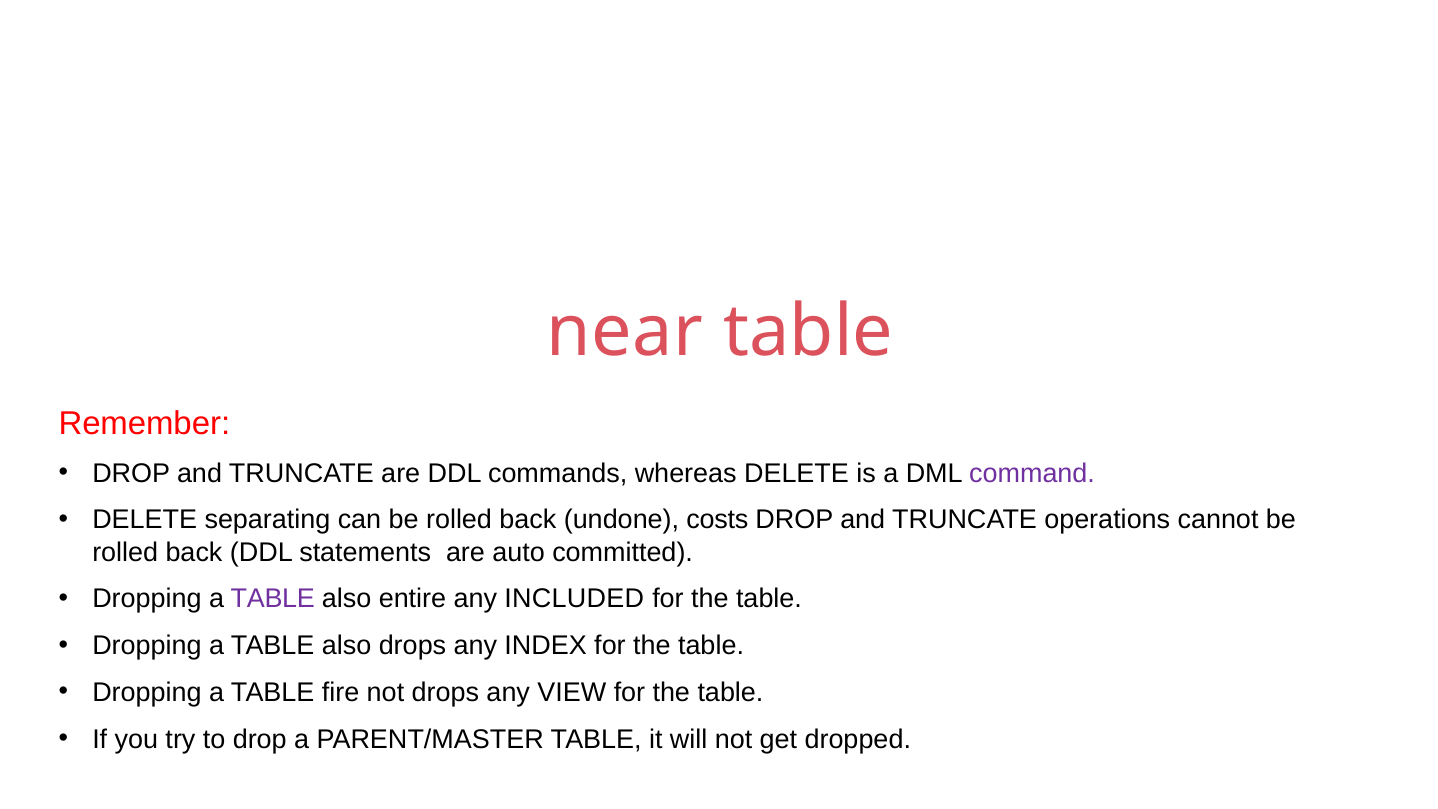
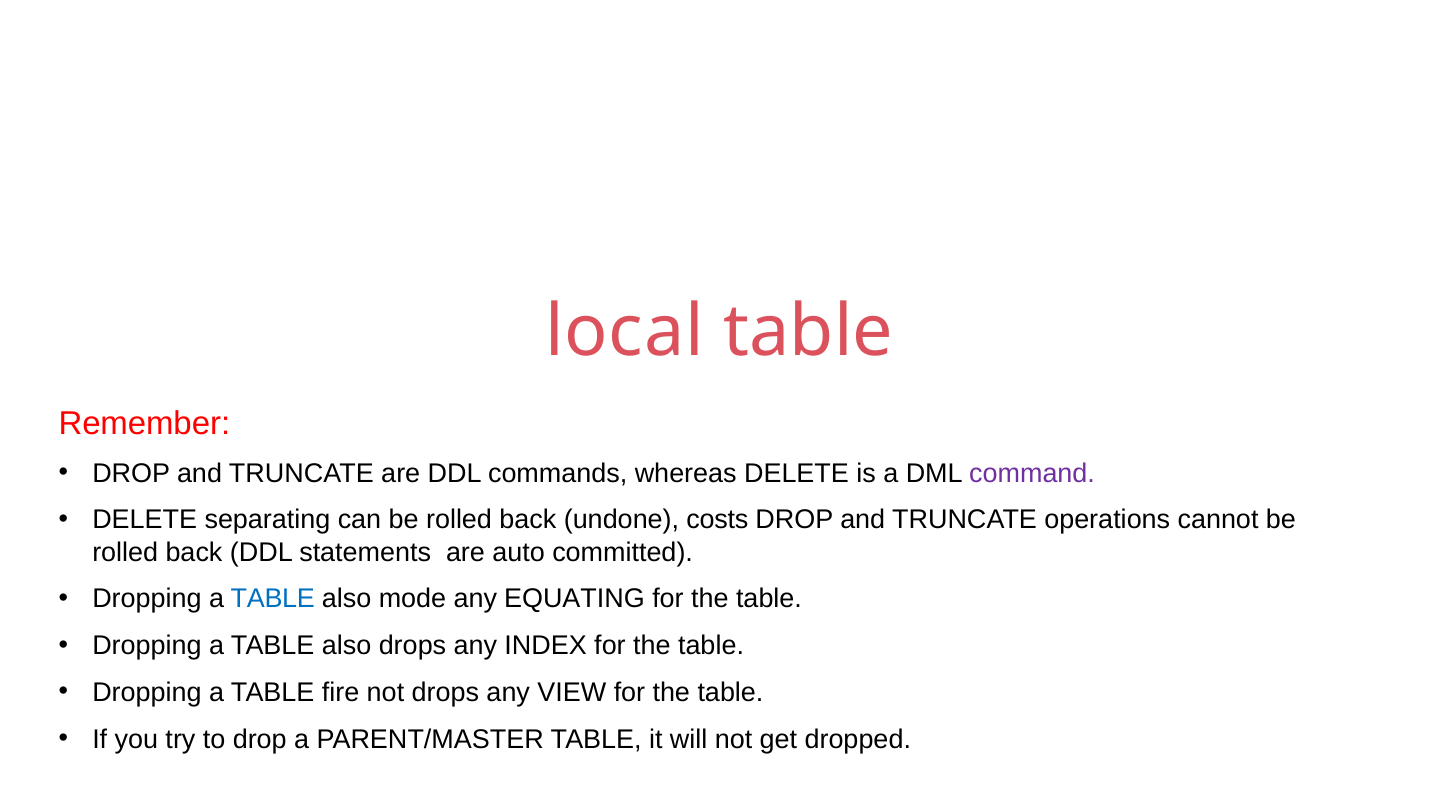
near: near -> local
TABLE at (273, 599) colour: purple -> blue
entire: entire -> mode
INCLUDED: INCLUDED -> EQUATING
